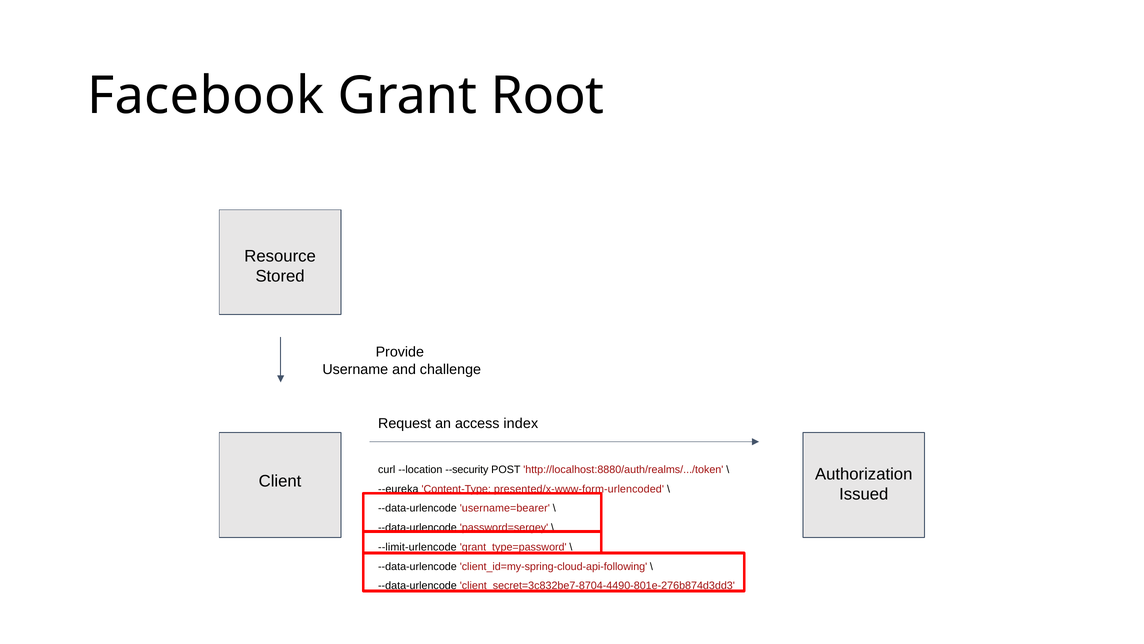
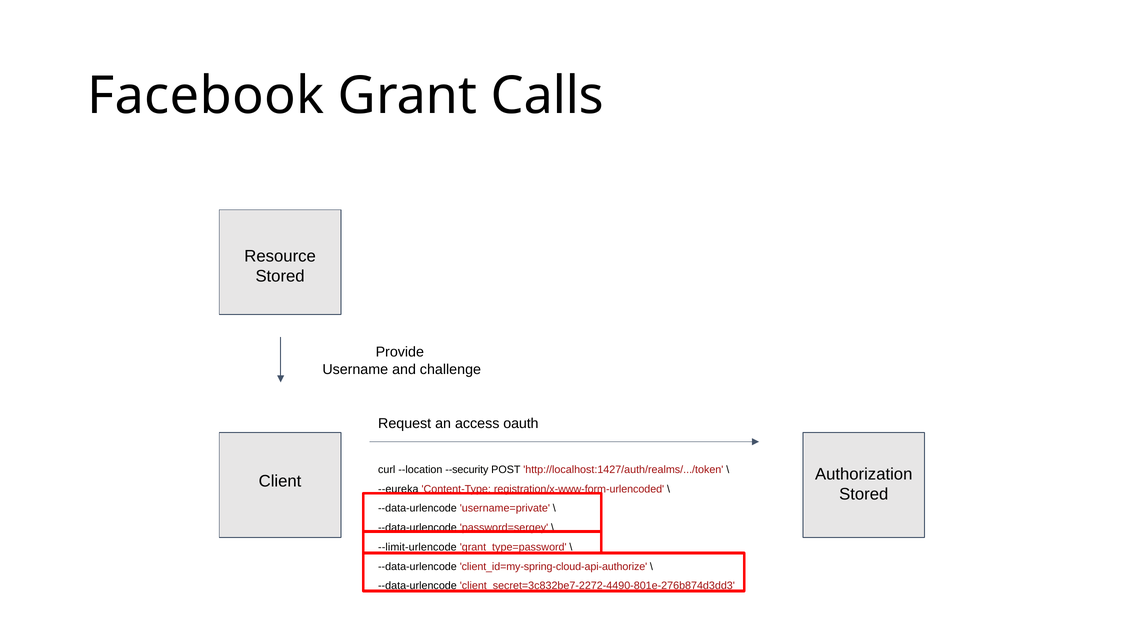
Root: Root -> Calls
index: index -> oauth
http://localhost:8880/auth/realms/.../token: http://localhost:8880/auth/realms/.../token -> http://localhost:1427/auth/realms/.../token
presented/x-www-form-urlencoded: presented/x-www-form-urlencoded -> registration/x-www-form-urlencoded
Issued at (864, 494): Issued -> Stored
username=bearer: username=bearer -> username=private
client_id=my-spring-cloud-api-following: client_id=my-spring-cloud-api-following -> client_id=my-spring-cloud-api-authorize
client_secret=3c832be7-8704-4490-801e-276b874d3dd3: client_secret=3c832be7-8704-4490-801e-276b874d3dd3 -> client_secret=3c832be7-2272-4490-801e-276b874d3dd3
